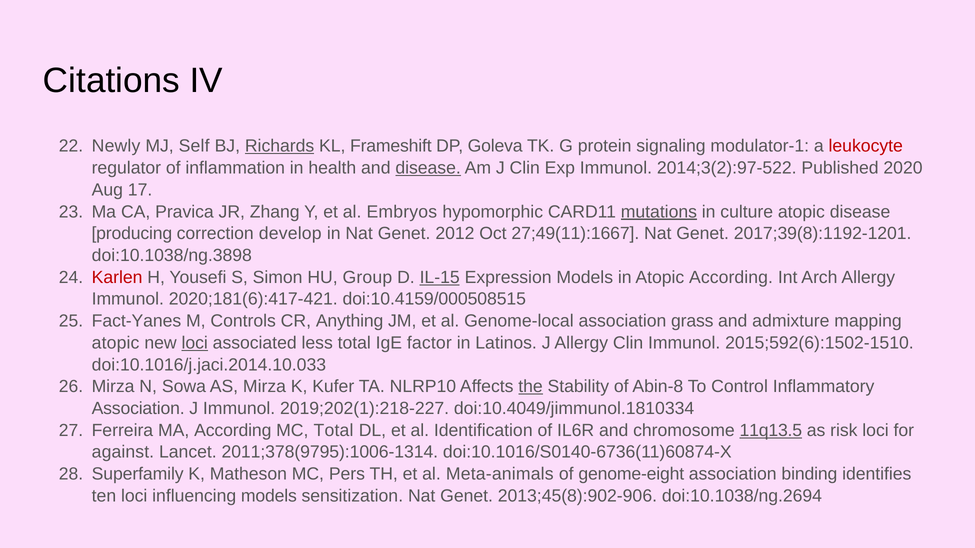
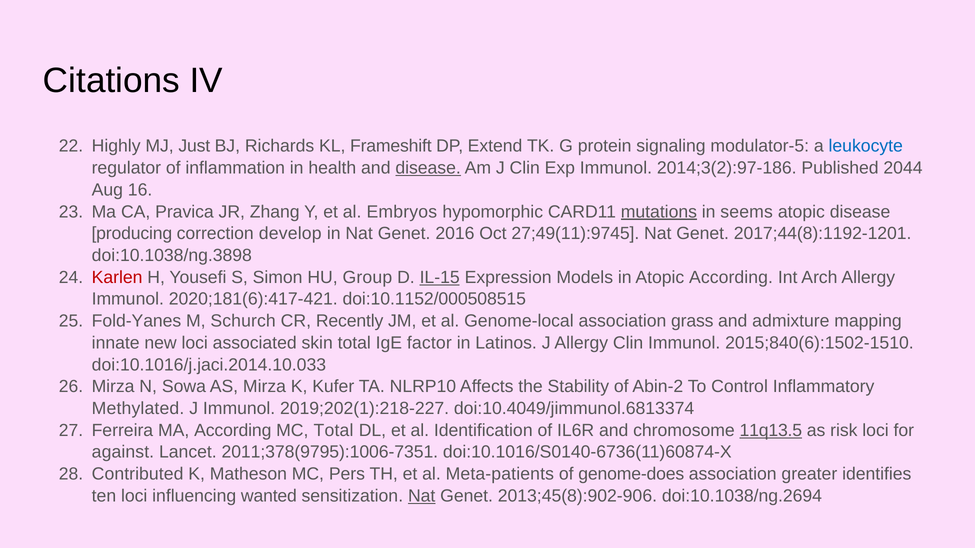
Newly: Newly -> Highly
Self: Self -> Just
Richards underline: present -> none
Goleva: Goleva -> Extend
modulator-1: modulator-1 -> modulator-5
leukocyte colour: red -> blue
2014;3(2):97-522: 2014;3(2):97-522 -> 2014;3(2):97-186
2020: 2020 -> 2044
17: 17 -> 16
culture: culture -> seems
2012: 2012 -> 2016
27;49(11):1667: 27;49(11):1667 -> 27;49(11):9745
2017;39(8):1192-1201: 2017;39(8):1192-1201 -> 2017;44(8):1192-1201
doi:10.4159/000508515: doi:10.4159/000508515 -> doi:10.1152/000508515
Fact-Yanes: Fact-Yanes -> Fold-Yanes
Controls: Controls -> Schurch
Anything: Anything -> Recently
atopic at (116, 343): atopic -> innate
loci at (195, 343) underline: present -> none
less: less -> skin
2015;592(6):1502-1510: 2015;592(6):1502-1510 -> 2015;840(6):1502-1510
the underline: present -> none
Abin-8: Abin-8 -> Abin-2
Association at (138, 409): Association -> Methylated
doi:10.4049/jimmunol.1810334: doi:10.4049/jimmunol.1810334 -> doi:10.4049/jimmunol.6813374
2011;378(9795):1006-1314: 2011;378(9795):1006-1314 -> 2011;378(9795):1006-7351
Superfamily: Superfamily -> Contributed
Meta-animals: Meta-animals -> Meta-patients
genome-eight: genome-eight -> genome-does
binding: binding -> greater
influencing models: models -> wanted
Nat at (422, 496) underline: none -> present
